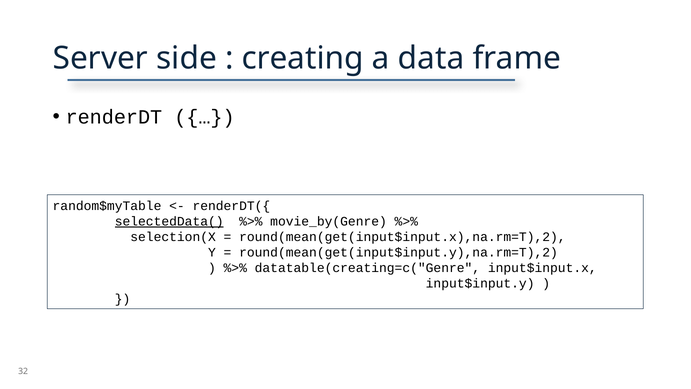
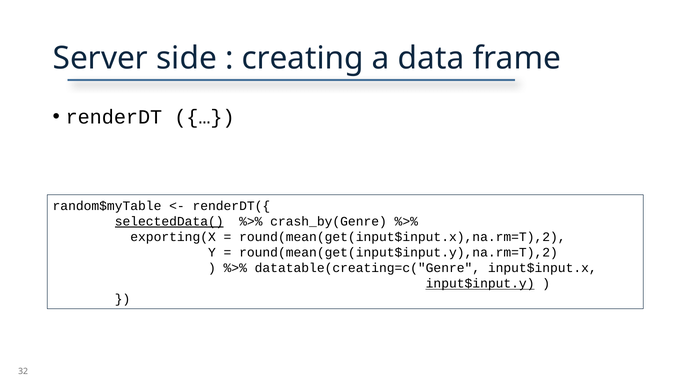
movie_by(Genre: movie_by(Genre -> crash_by(Genre
selection(X: selection(X -> exporting(X
input$input.y underline: none -> present
